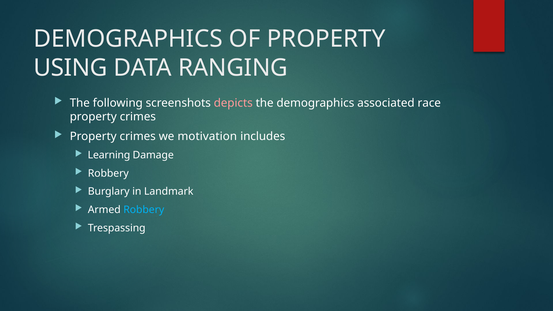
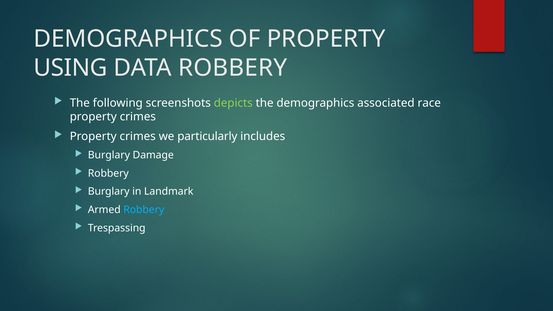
DATA RANGING: RANGING -> ROBBERY
depicts colour: pink -> light green
motivation: motivation -> particularly
Learning at (109, 155): Learning -> Burglary
